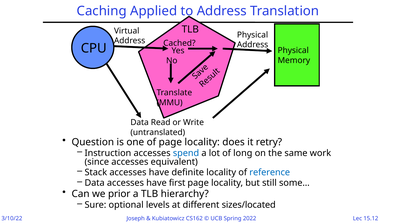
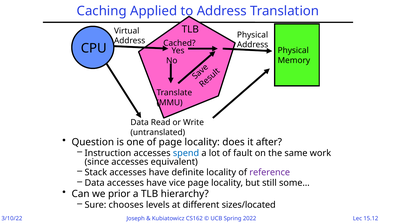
retry: retry -> after
long: long -> fault
reference colour: blue -> purple
first: first -> vice
optional: optional -> chooses
